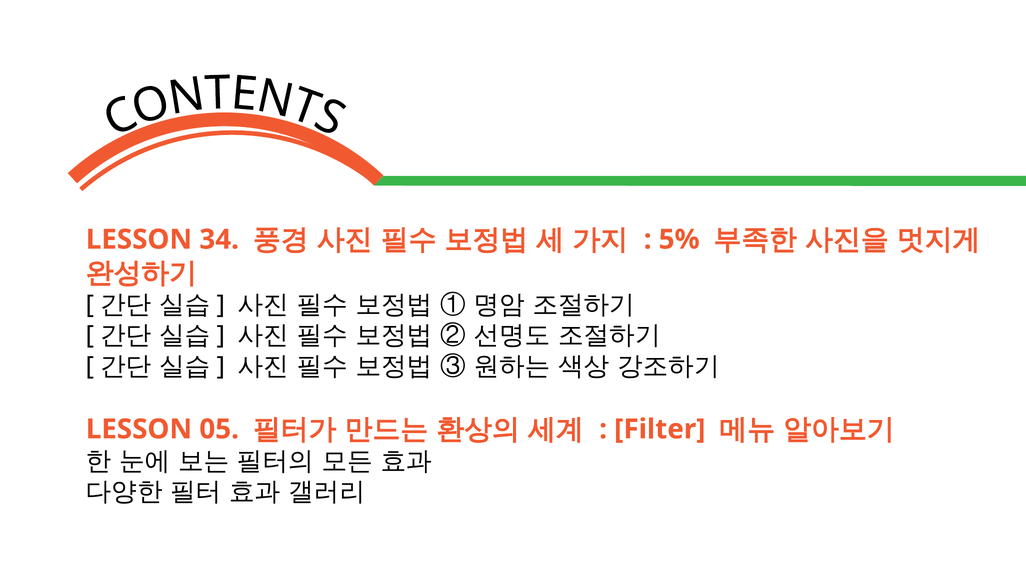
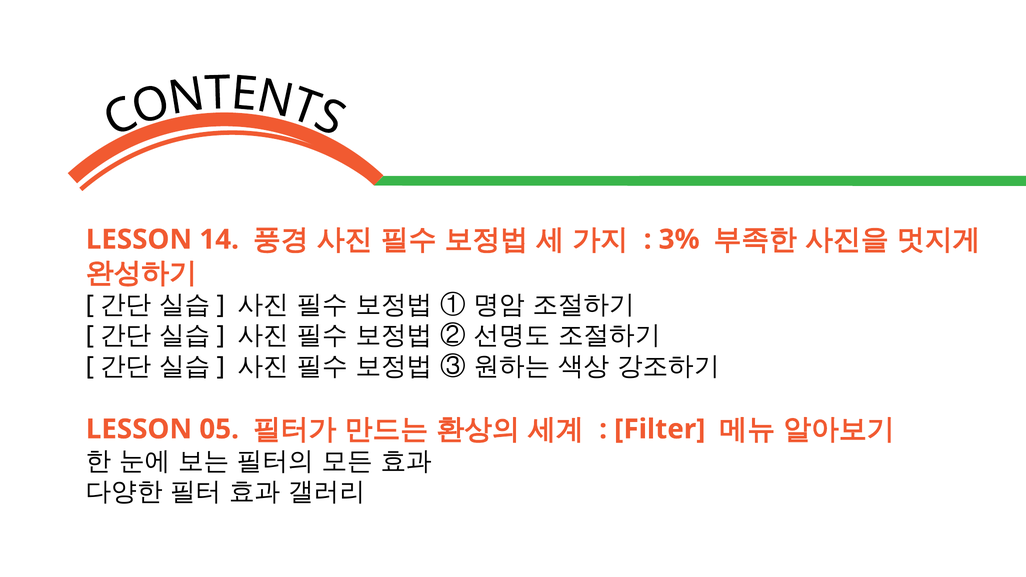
34: 34 -> 14
5%: 5% -> 3%
